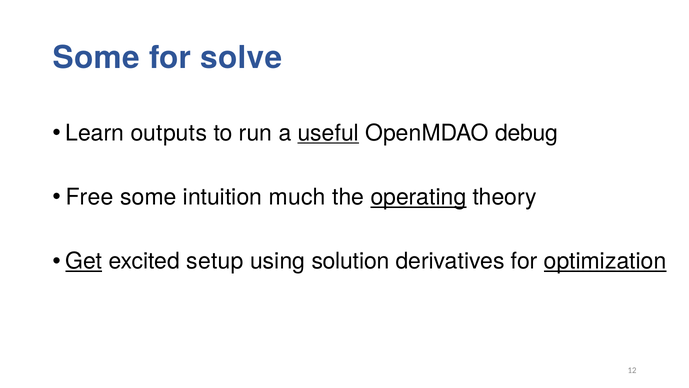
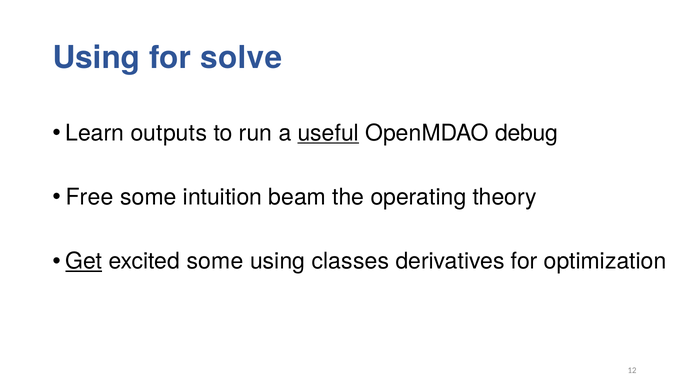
Some at (96, 58): Some -> Using
much: much -> beam
operating underline: present -> none
excited setup: setup -> some
solution: solution -> classes
optimization underline: present -> none
